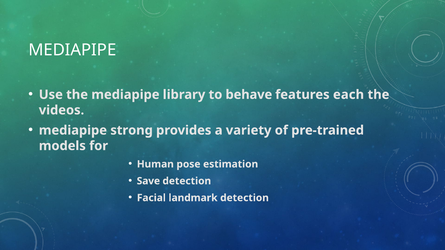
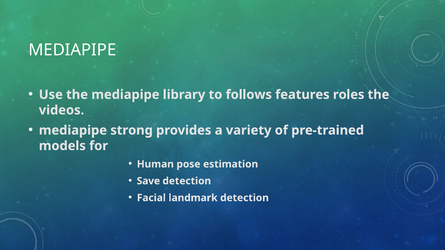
behave: behave -> follows
each: each -> roles
